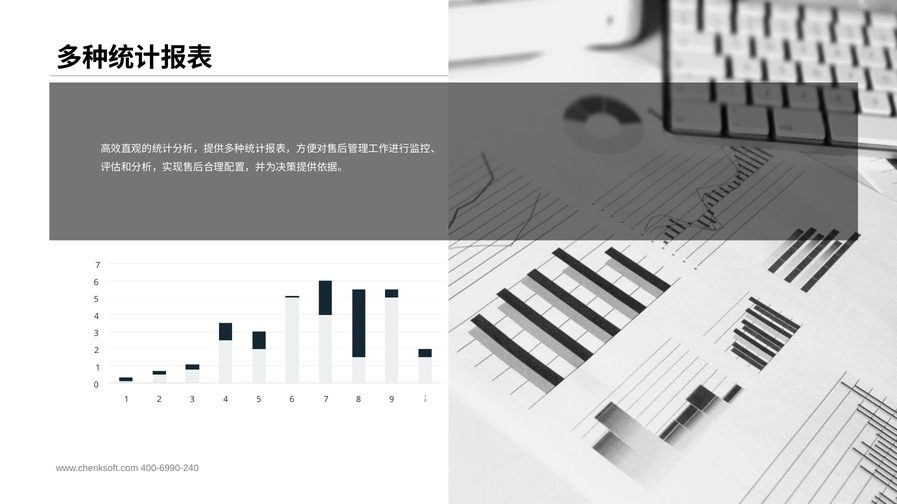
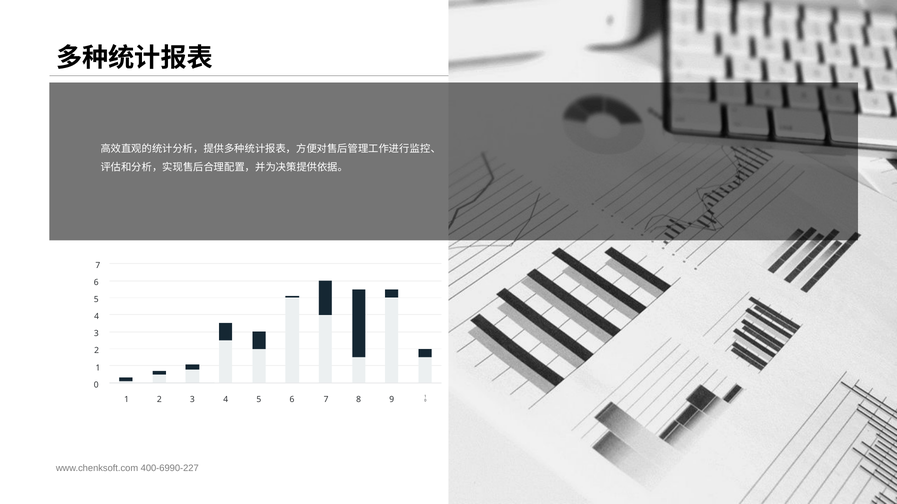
400-6990-240: 400-6990-240 -> 400-6990-227
